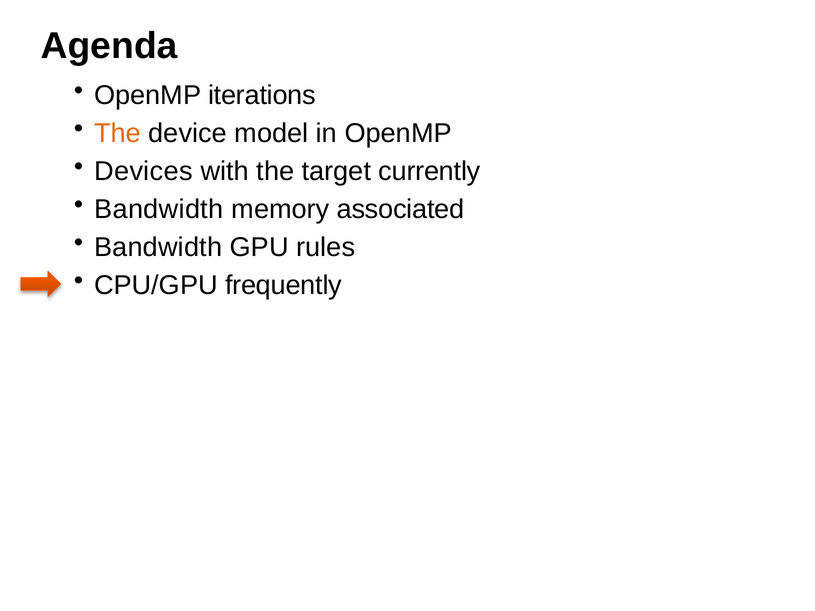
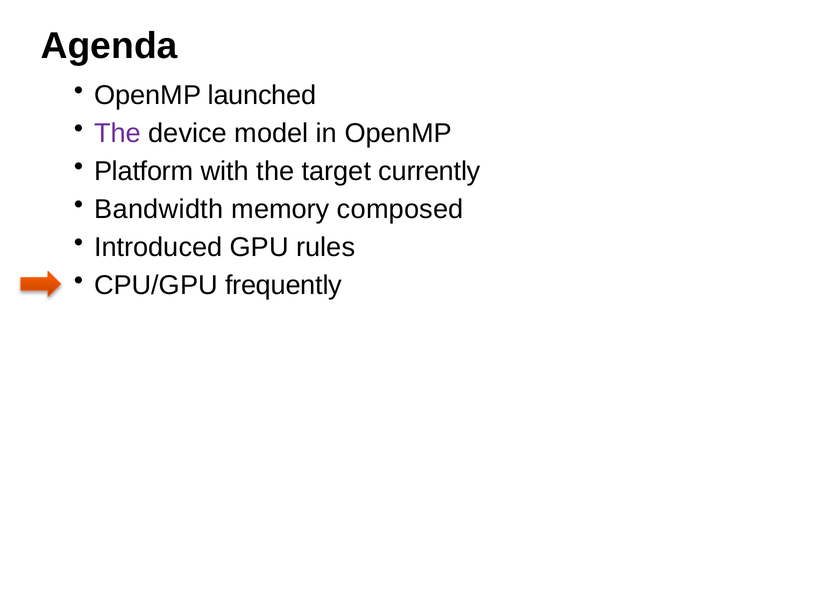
iterations: iterations -> launched
The at (117, 133) colour: orange -> purple
Devices: Devices -> Platform
associated: associated -> composed
Bandwidth at (158, 247): Bandwidth -> Introduced
